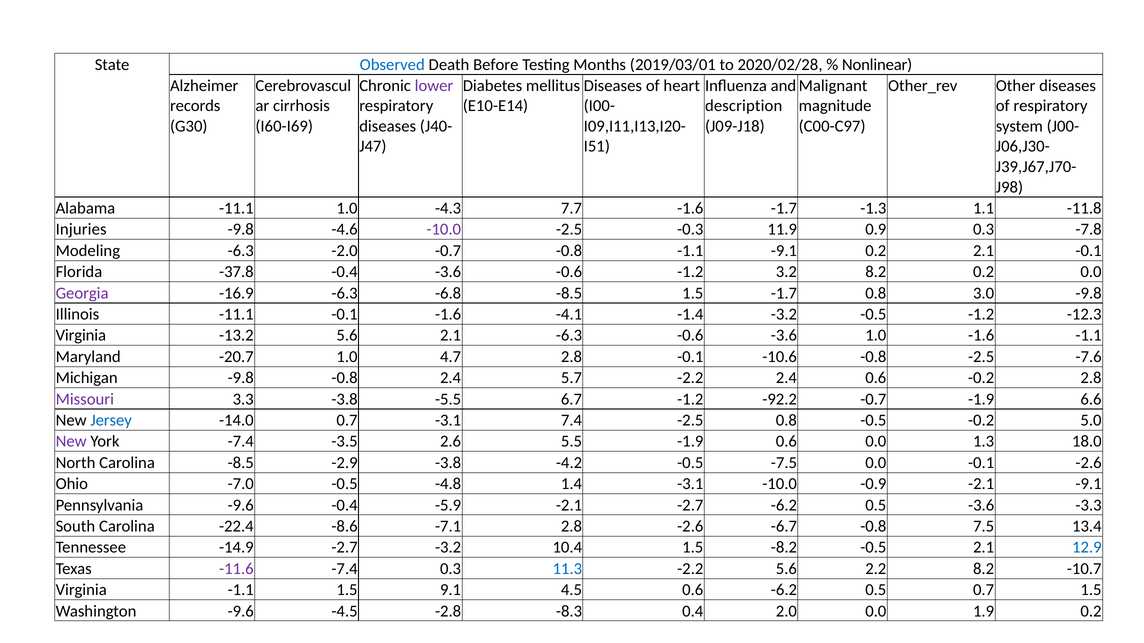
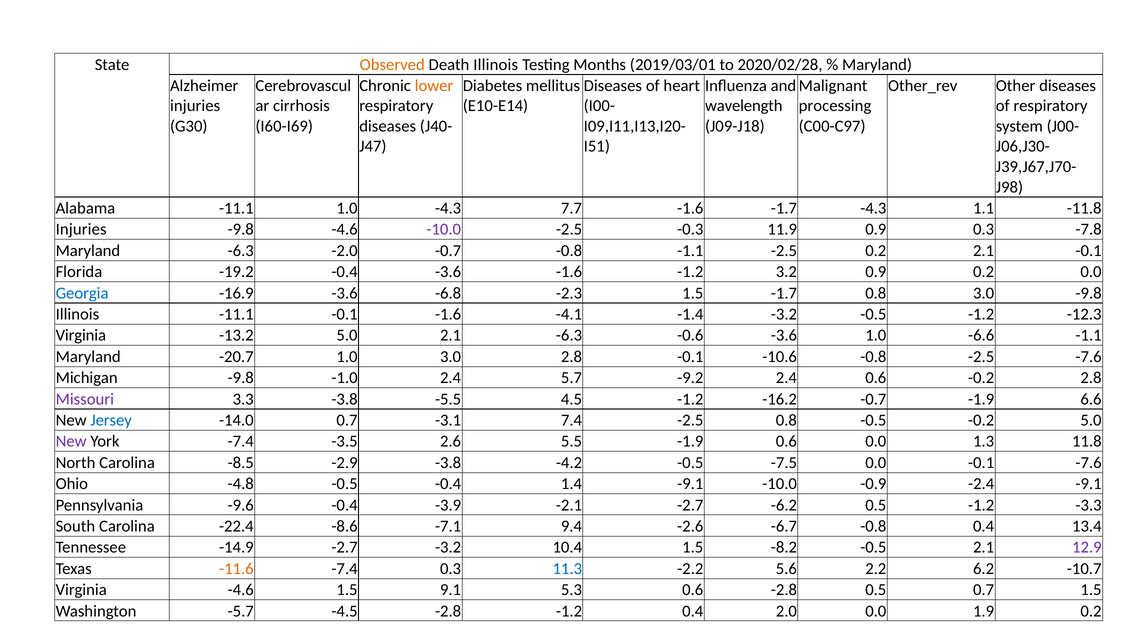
Observed colour: blue -> orange
Death Before: Before -> Illinois
Nonlinear at (877, 65): Nonlinear -> Maryland
lower colour: purple -> orange
records at (195, 106): records -> injuries
description: description -> wavelength
magnitude: magnitude -> processing
-1.7 -1.3: -1.3 -> -4.3
Modeling at (88, 251): Modeling -> Maryland
-1.1 -9.1: -9.1 -> -2.5
-37.8: -37.8 -> -19.2
-3.6 -0.6: -0.6 -> -1.6
3.2 8.2: 8.2 -> 0.9
Georgia colour: purple -> blue
-16.9 -6.3: -6.3 -> -3.6
-6.8 -8.5: -8.5 -> -2.3
-13.2 5.6: 5.6 -> 5.0
1.0 -1.6: -1.6 -> -6.6
1.0 4.7: 4.7 -> 3.0
-9.8 -0.8: -0.8 -> -1.0
5.7 -2.2: -2.2 -> -9.2
6.7: 6.7 -> 4.5
-92.2: -92.2 -> -16.2
18.0: 18.0 -> 11.8
-0.1 -2.6: -2.6 -> -7.6
-7.0: -7.0 -> -4.8
-0.5 -4.8: -4.8 -> -0.4
1.4 -3.1: -3.1 -> -9.1
-0.9 -2.1: -2.1 -> -2.4
-5.9: -5.9 -> -3.9
0.5 -3.6: -3.6 -> -1.2
-7.1 2.8: 2.8 -> 9.4
-0.8 7.5: 7.5 -> 0.4
12.9 colour: blue -> purple
-11.6 colour: purple -> orange
2.2 8.2: 8.2 -> 6.2
Virginia -1.1: -1.1 -> -4.6
4.5: 4.5 -> 5.3
0.6 -6.2: -6.2 -> -2.8
Washington -9.6: -9.6 -> -5.7
-2.8 -8.3: -8.3 -> -1.2
